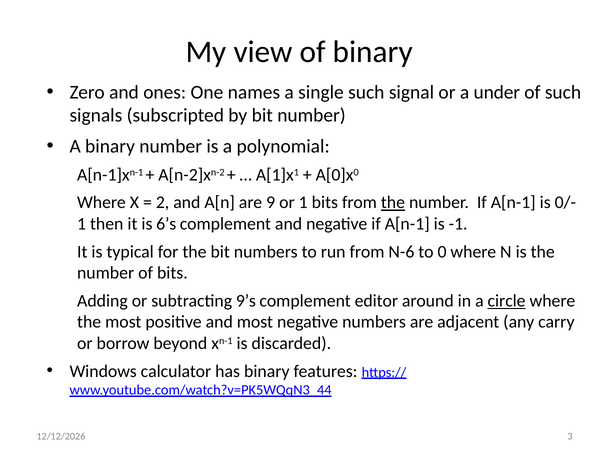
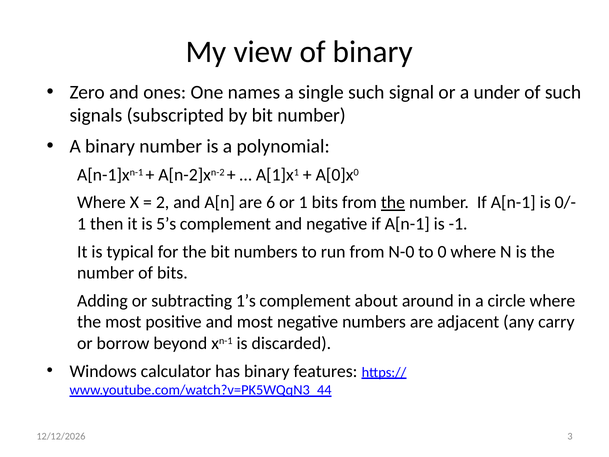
9: 9 -> 6
6’s: 6’s -> 5’s
N-6: N-6 -> N-0
9’s: 9’s -> 1’s
editor: editor -> about
circle underline: present -> none
